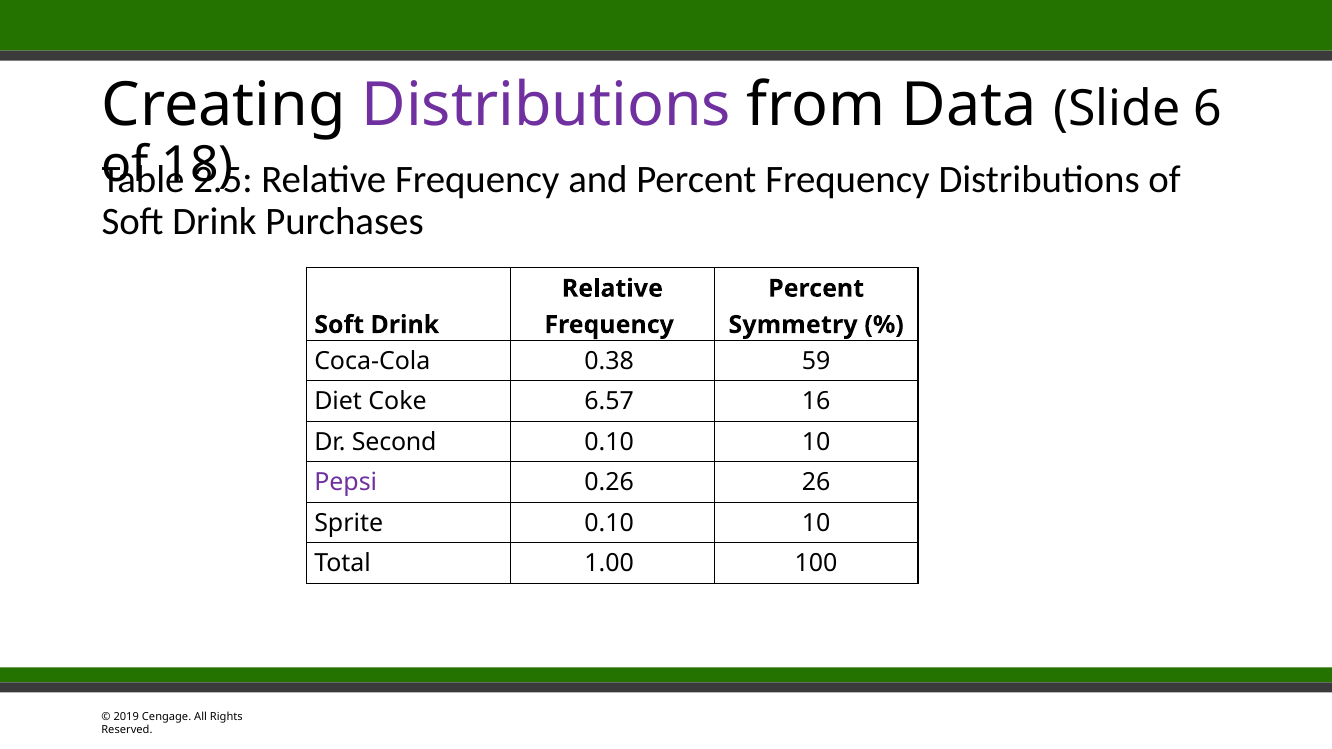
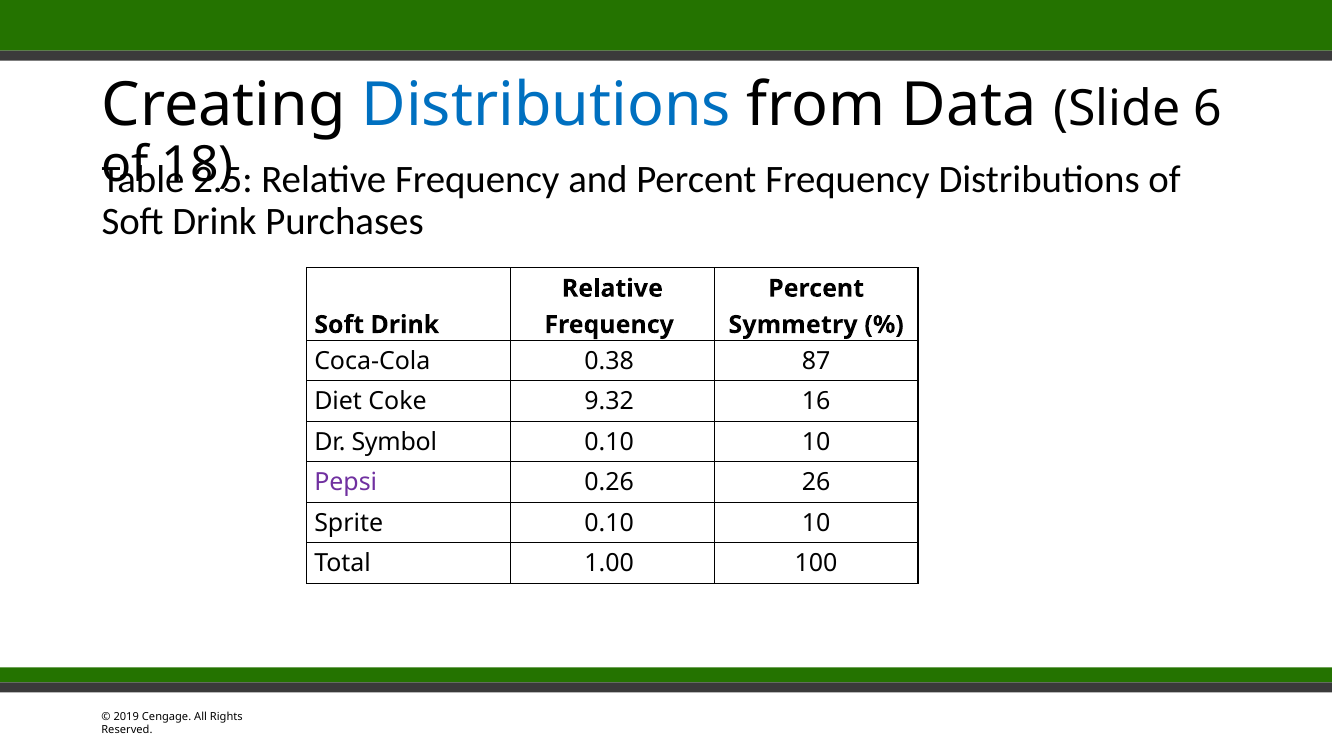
Distributions at (546, 105) colour: purple -> blue
59: 59 -> 87
6.57: 6.57 -> 9.32
Second: Second -> Symbol
